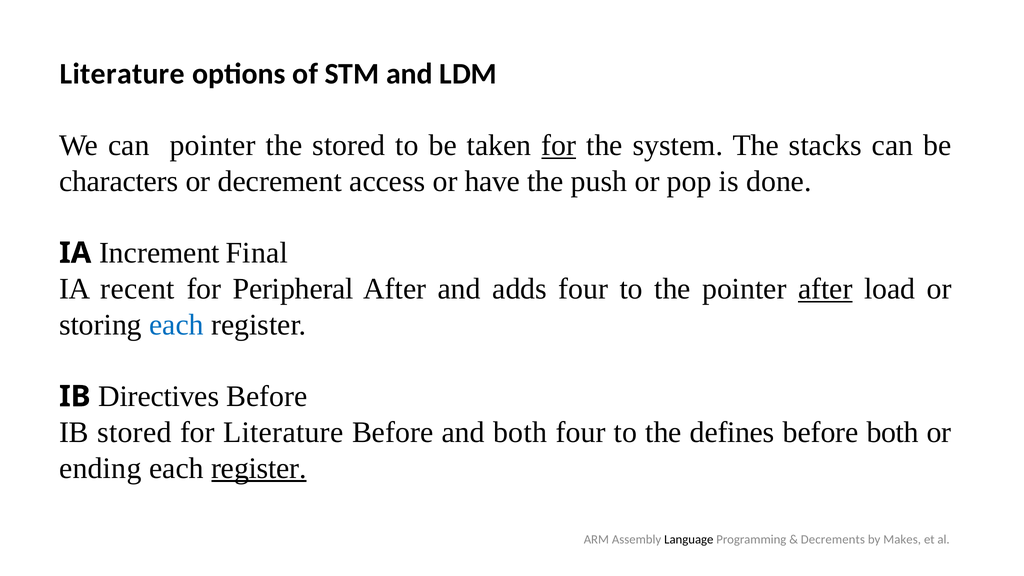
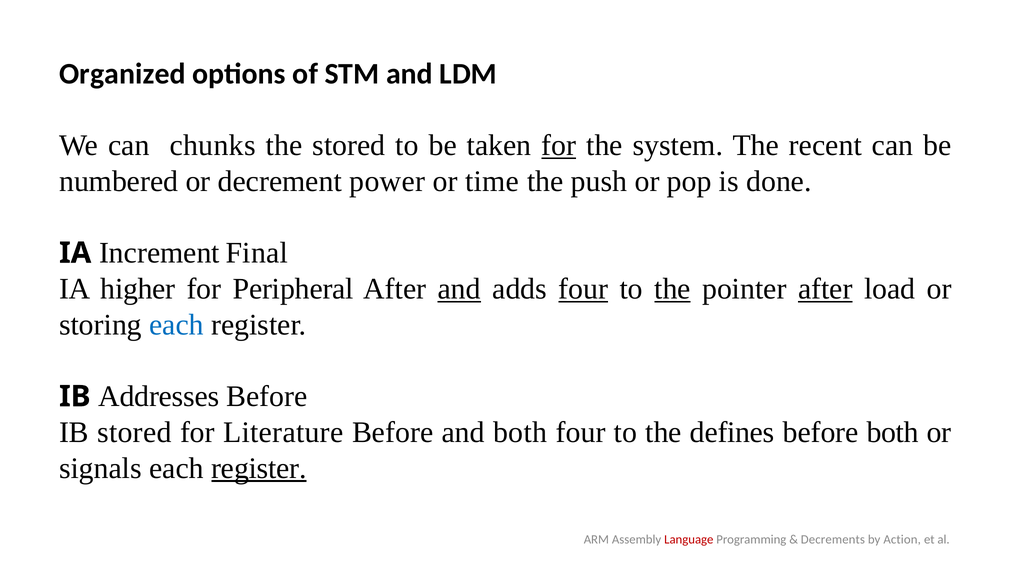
Literature at (122, 74): Literature -> Organized
can pointer: pointer -> chunks
stacks: stacks -> recent
characters: characters -> numbered
access: access -> power
have: have -> time
recent: recent -> higher
and at (459, 289) underline: none -> present
four at (583, 289) underline: none -> present
the at (673, 289) underline: none -> present
Directives: Directives -> Addresses
ending: ending -> signals
Language colour: black -> red
Makes: Makes -> Action
